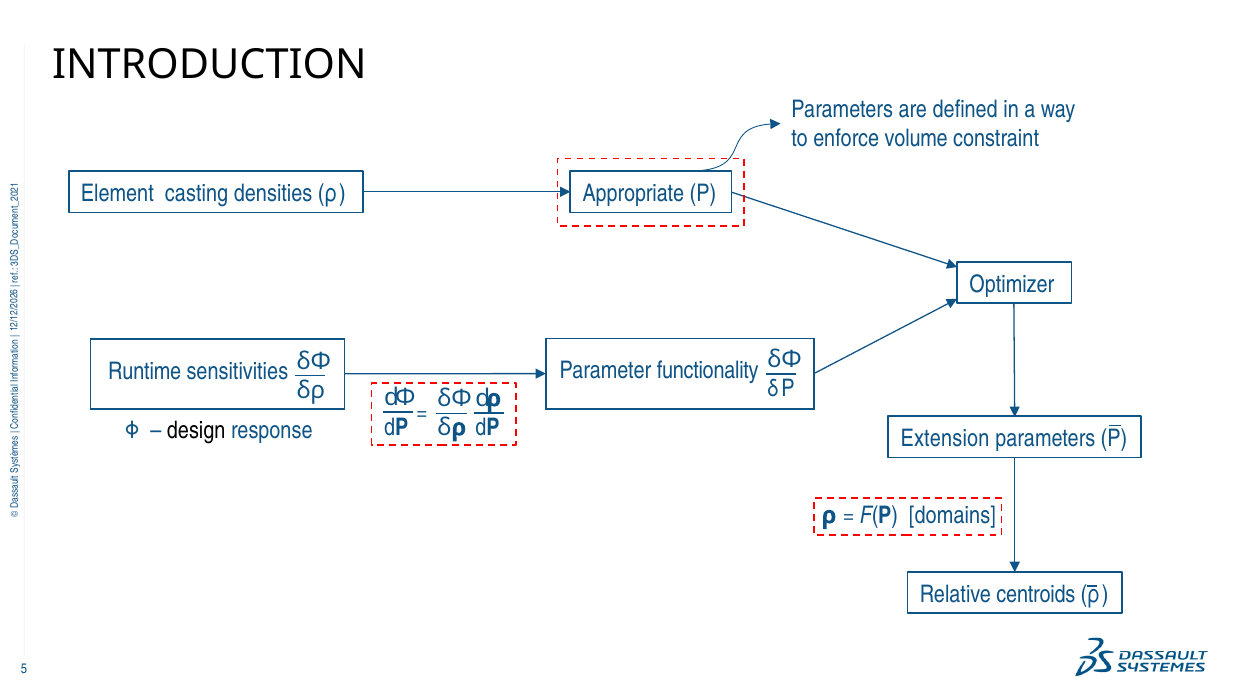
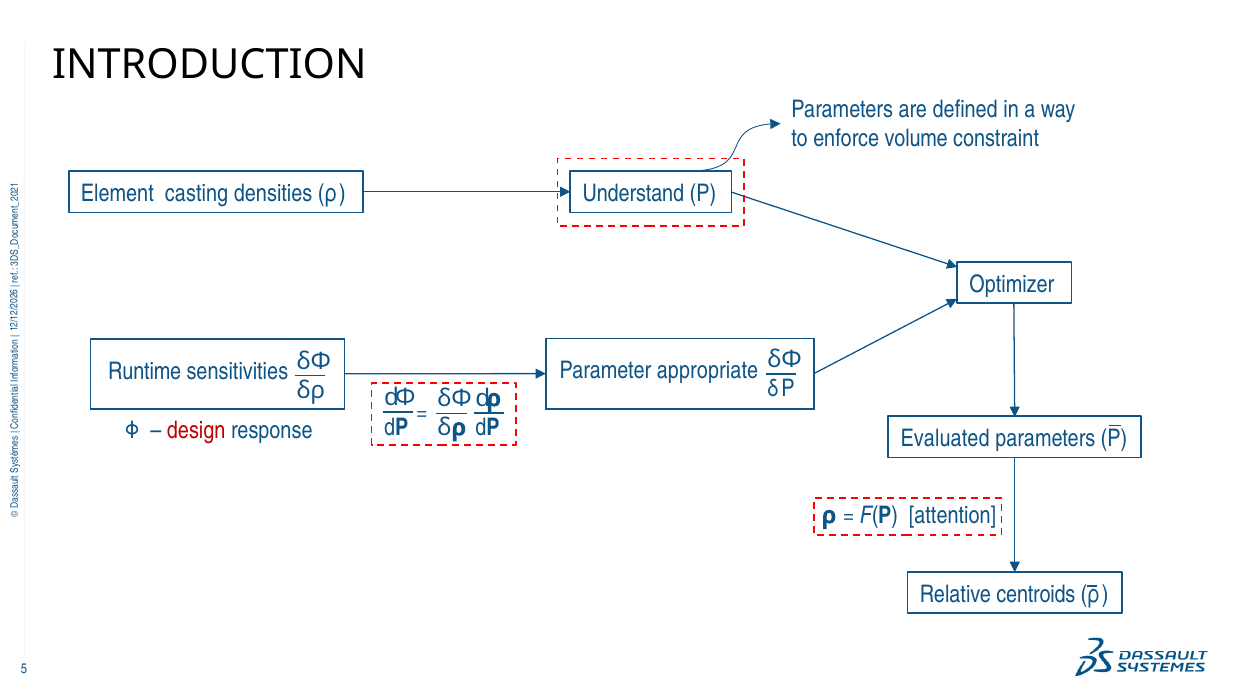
Appropriate: Appropriate -> Understand
functionality: functionality -> appropriate
design colour: black -> red
Extension: Extension -> Evaluated
domains: domains -> attention
